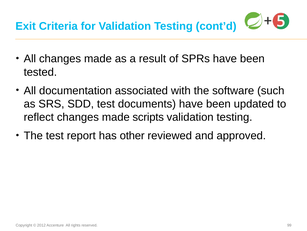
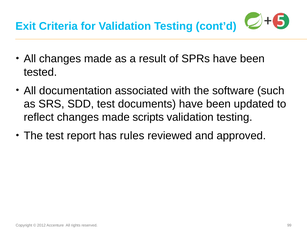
other: other -> rules
